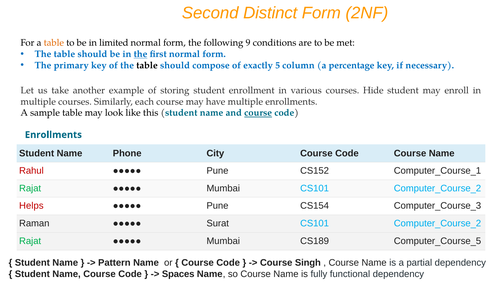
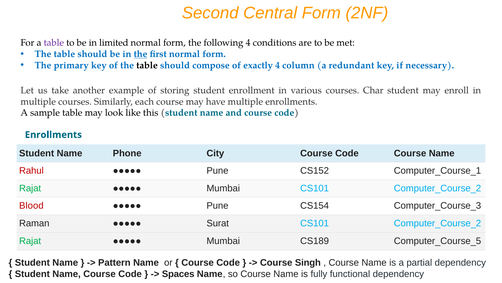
Distinct: Distinct -> Central
table at (54, 43) colour: orange -> purple
following 9: 9 -> 4
exactly 5: 5 -> 4
percentage: percentage -> redundant
Hide: Hide -> Char
course at (258, 113) underline: present -> none
Helps: Helps -> Blood
